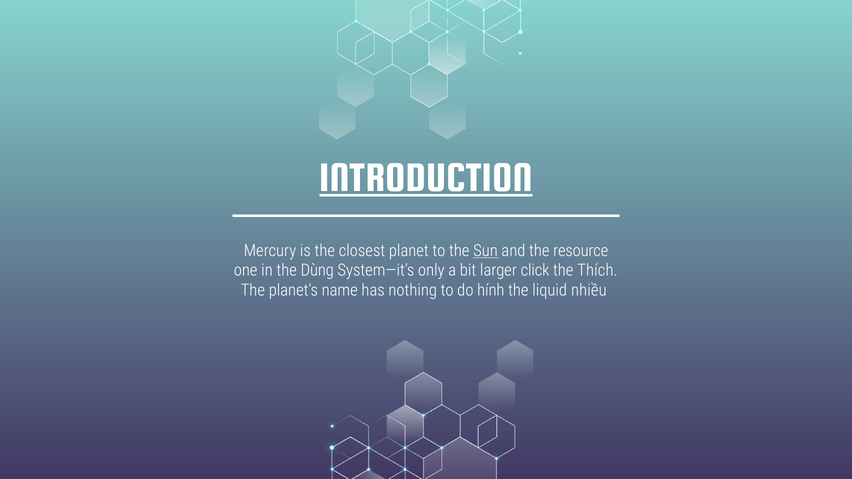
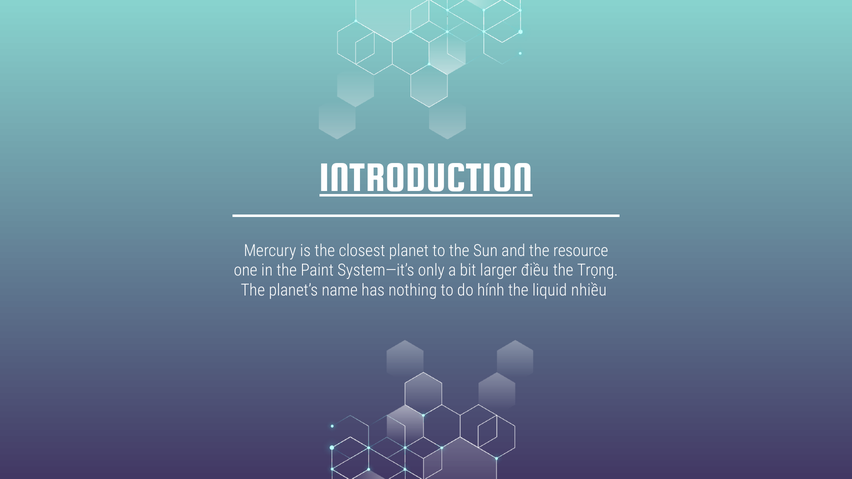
Sun underline: present -> none
Dùng: Dùng -> Paint
click: click -> điều
Thích: Thích -> Trọng
